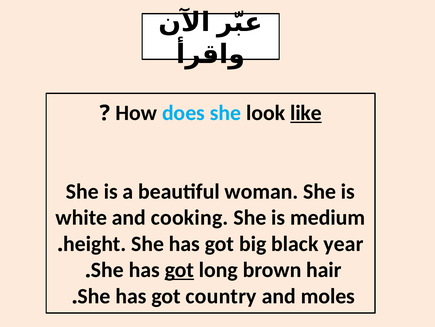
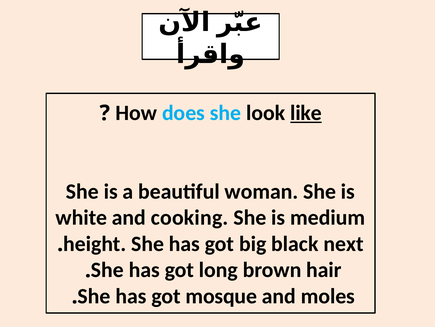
year: year -> next
got at (179, 269) underline: present -> none
country: country -> mosque
